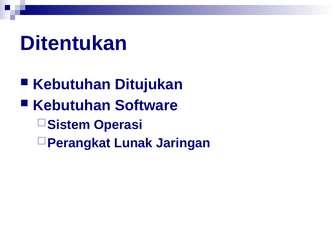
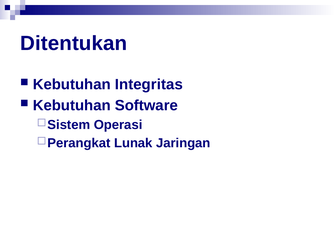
Ditujukan: Ditujukan -> Integritas
